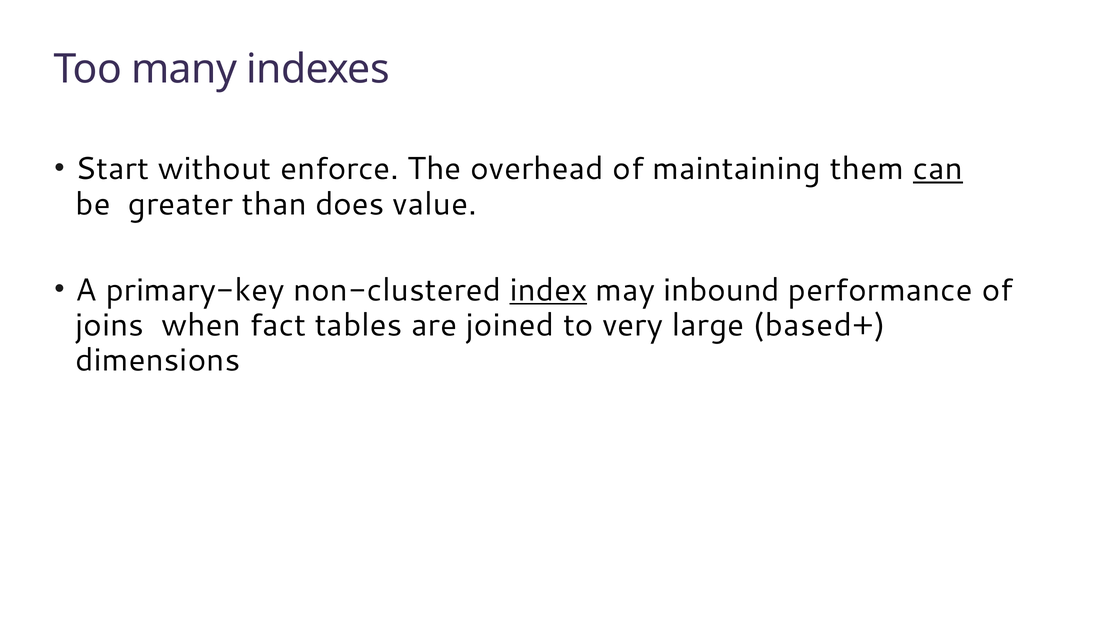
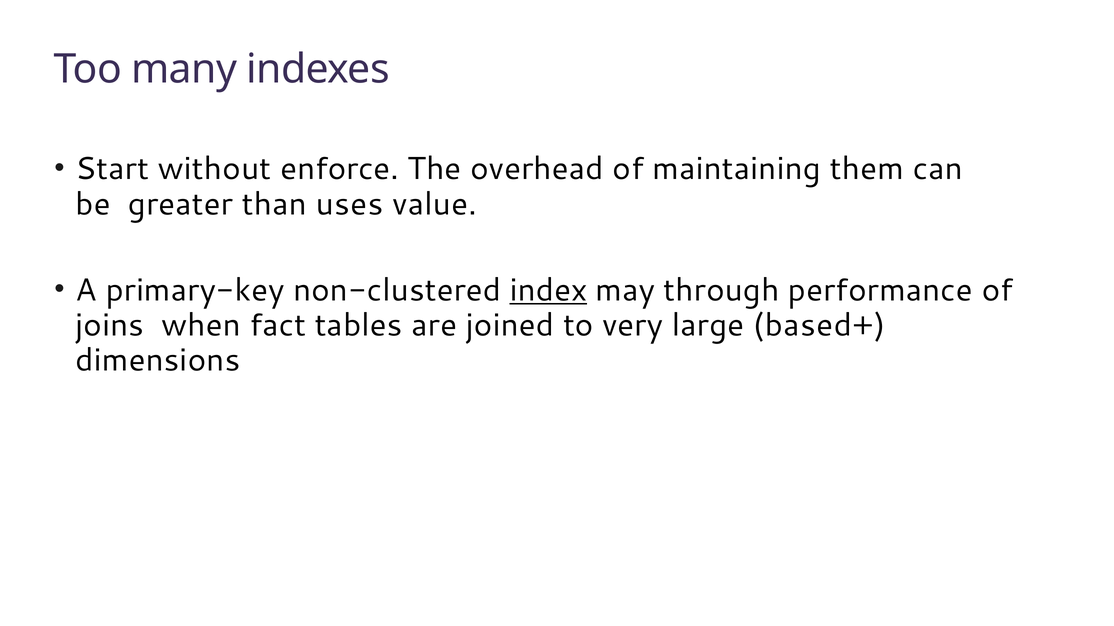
can underline: present -> none
does: does -> uses
inbound: inbound -> through
